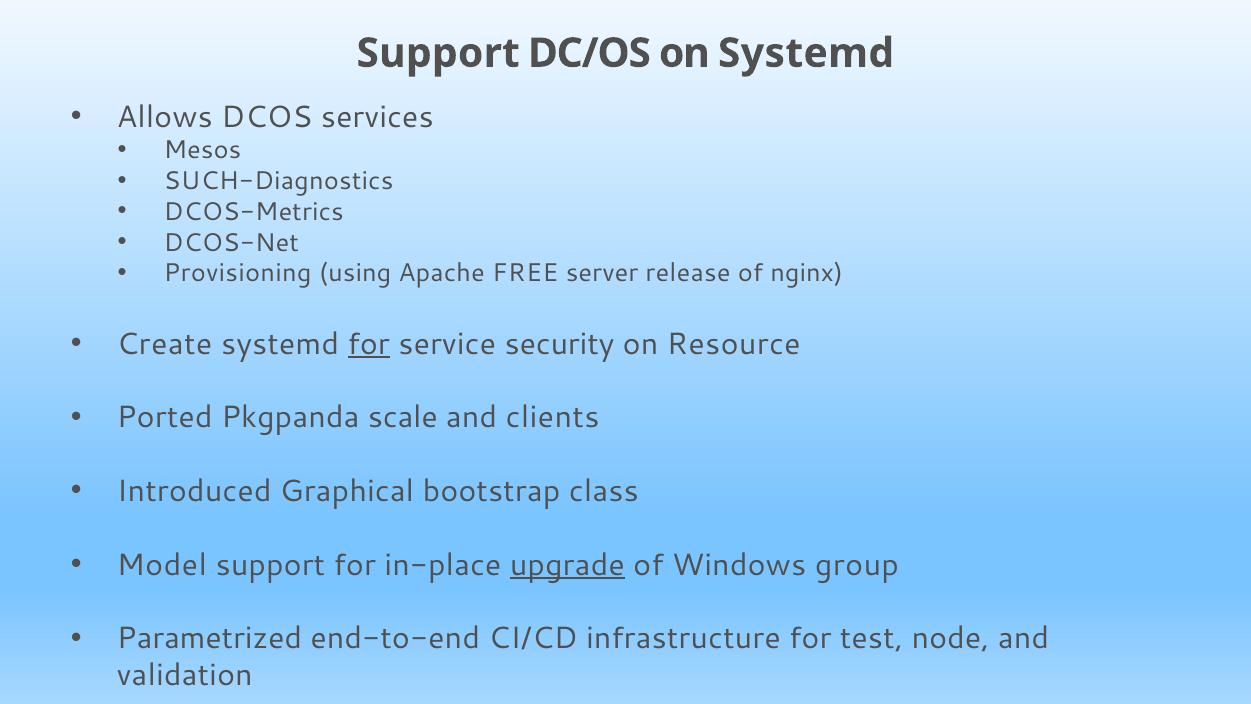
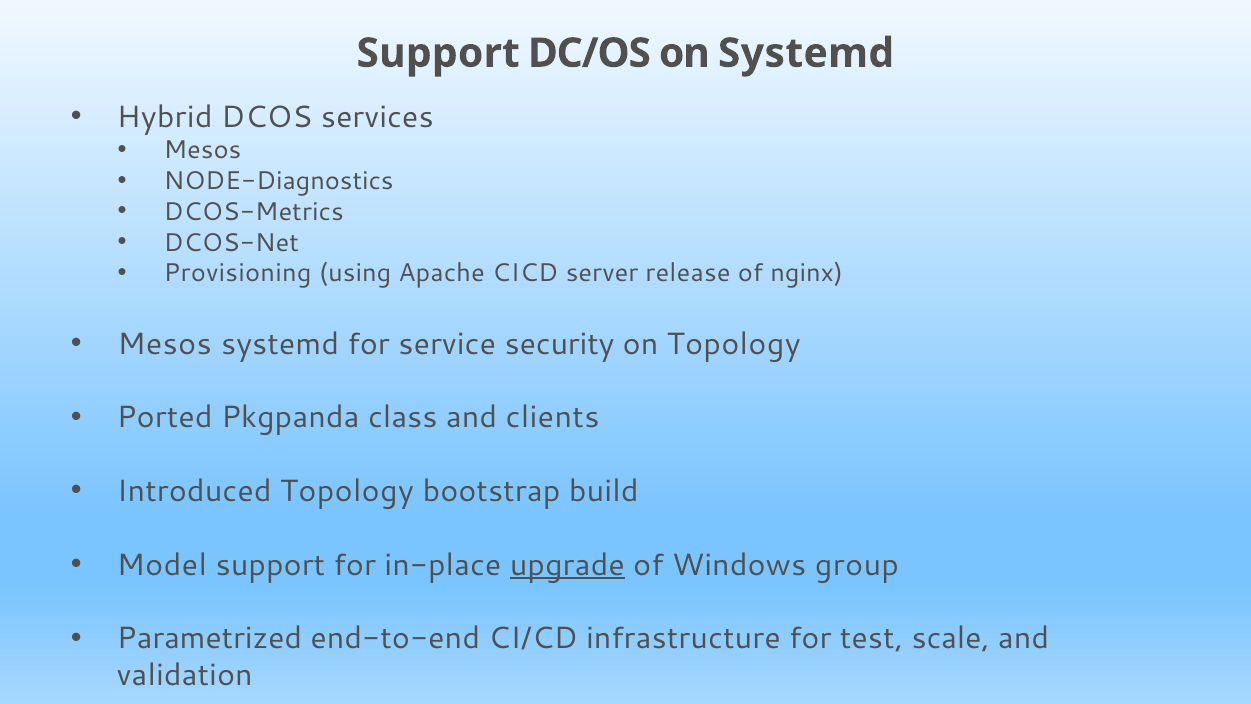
Allows: Allows -> Hybrid
SUCH-Diagnostics: SUCH-Diagnostics -> NODE-Diagnostics
FREE: FREE -> CICD
Create at (165, 344): Create -> Mesos
for at (369, 344) underline: present -> none
on Resource: Resource -> Topology
scale: scale -> class
Introduced Graphical: Graphical -> Topology
class: class -> build
node: node -> scale
